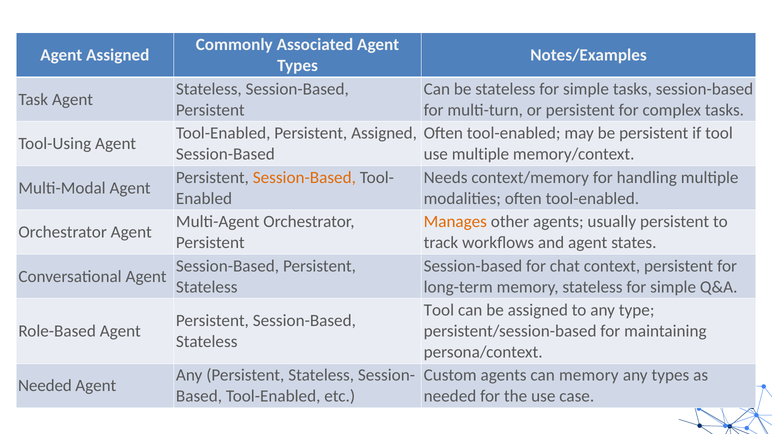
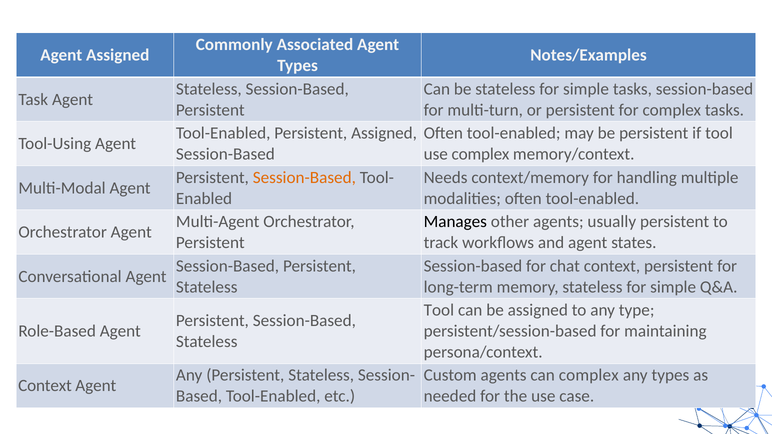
use multiple: multiple -> complex
Manages colour: orange -> black
can memory: memory -> complex
Needed at (45, 386): Needed -> Context
